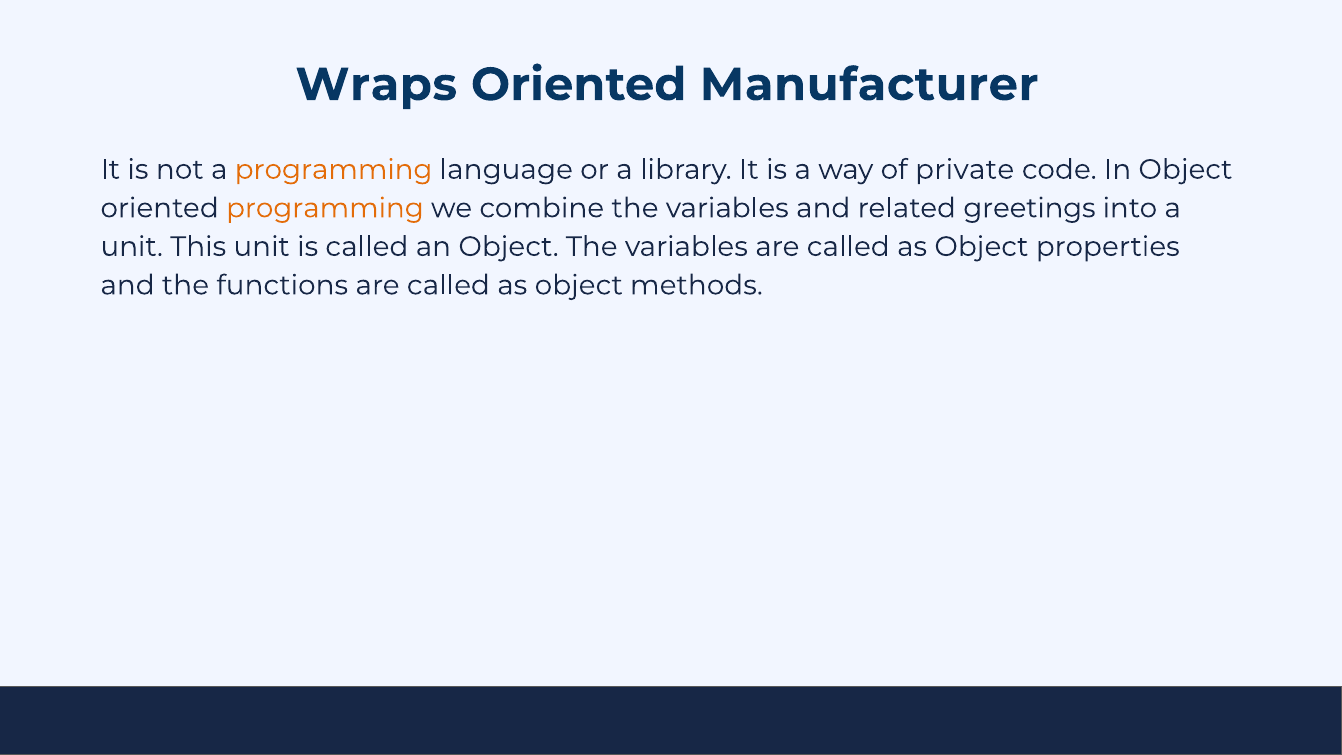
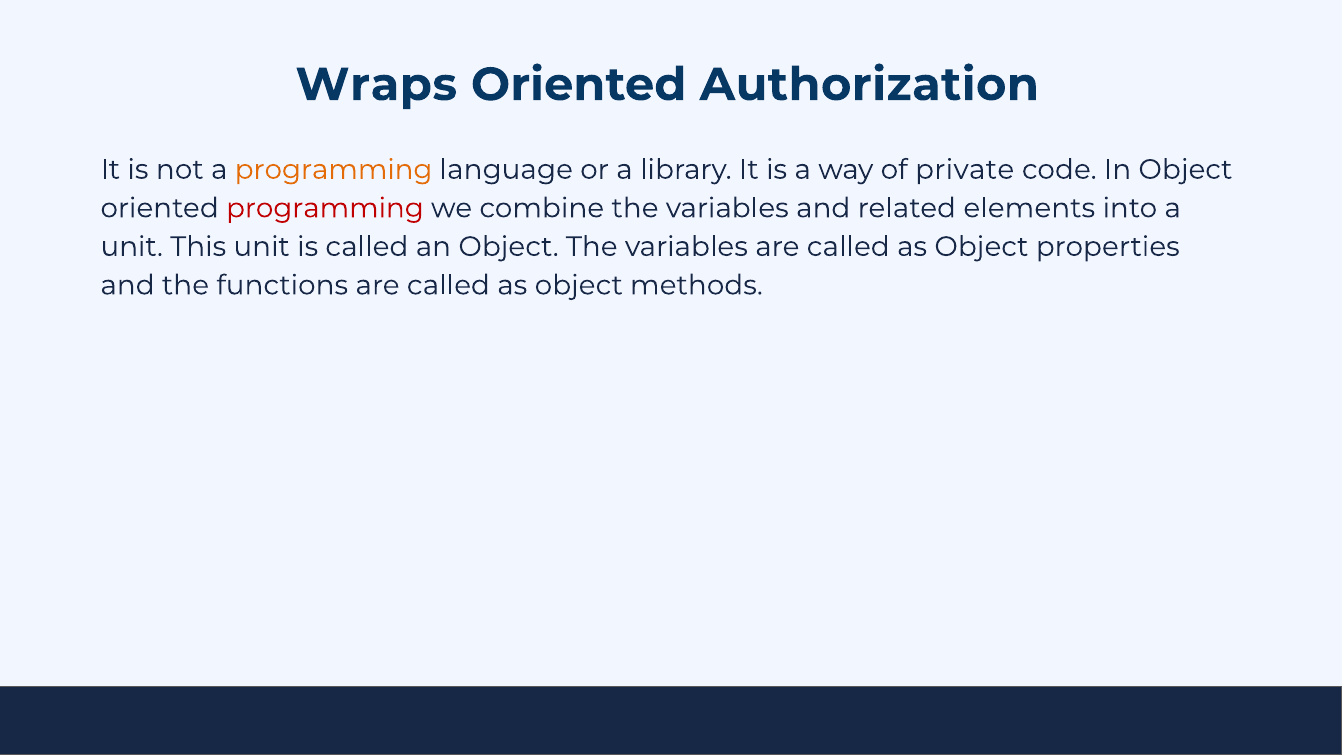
Manufacturer: Manufacturer -> Authorization
programming at (325, 208) colour: orange -> red
greetings: greetings -> elements
